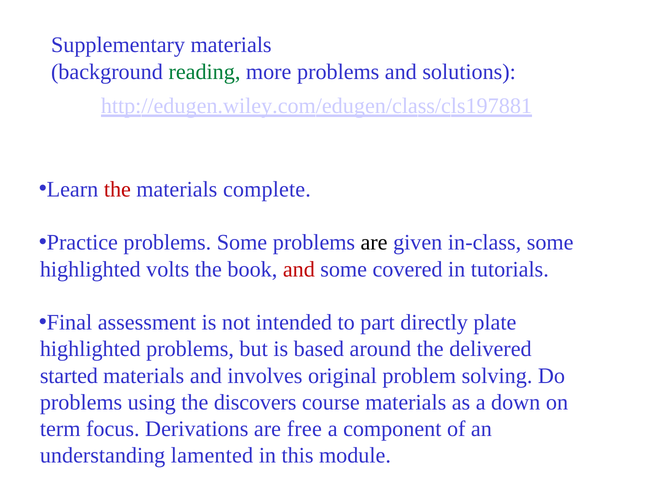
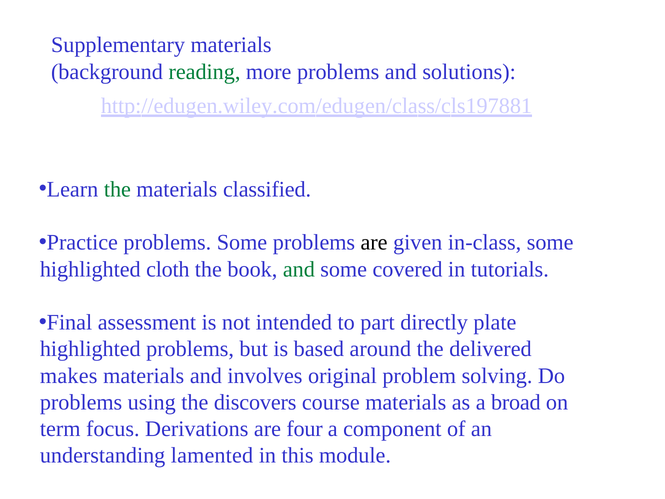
the at (117, 189) colour: red -> green
complete: complete -> classified
volts: volts -> cloth
and at (299, 269) colour: red -> green
started: started -> makes
down: down -> broad
free: free -> four
